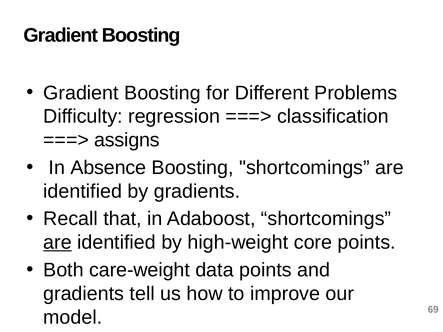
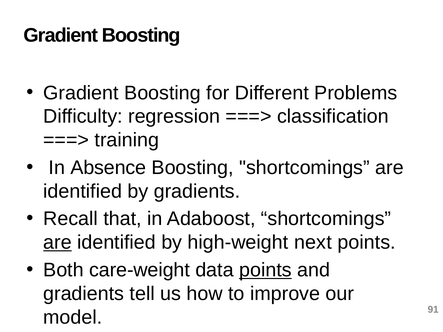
assigns: assigns -> training
core: core -> next
points at (265, 270) underline: none -> present
69: 69 -> 91
